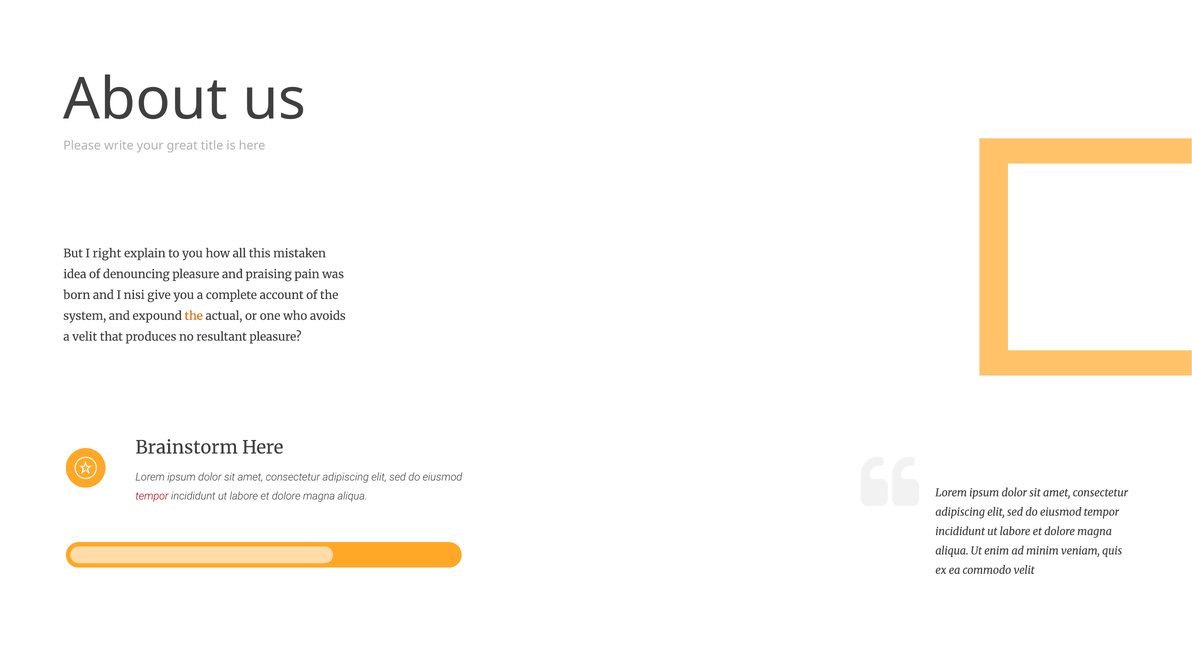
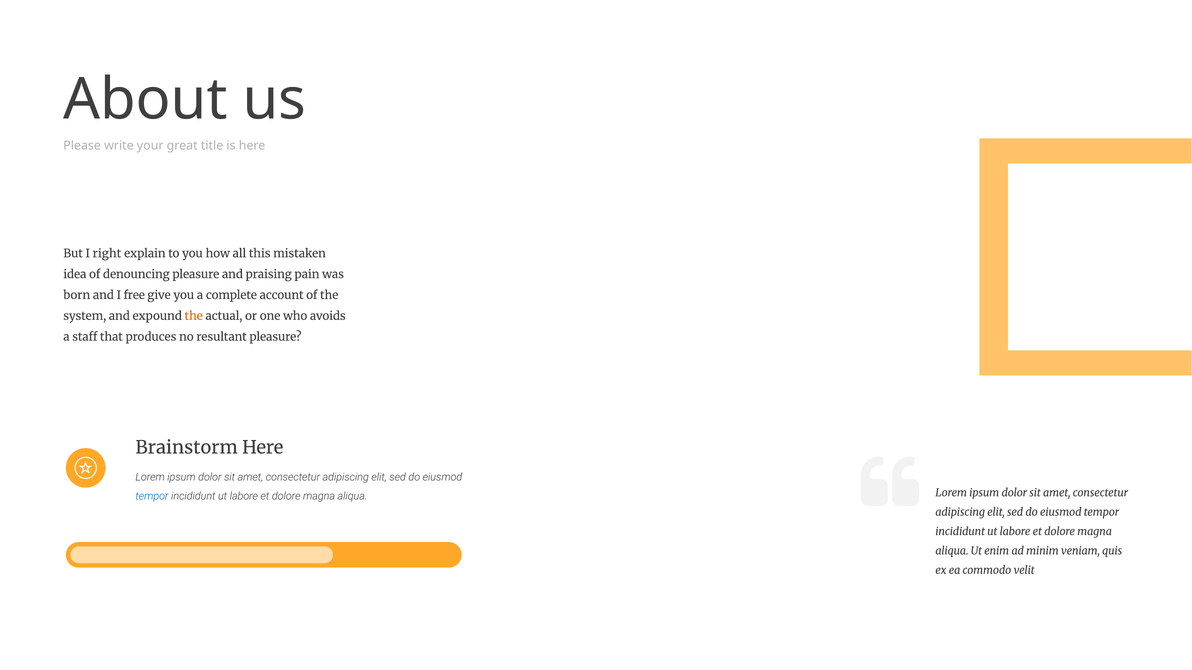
nisi: nisi -> free
a velit: velit -> staff
tempor at (152, 497) colour: red -> blue
